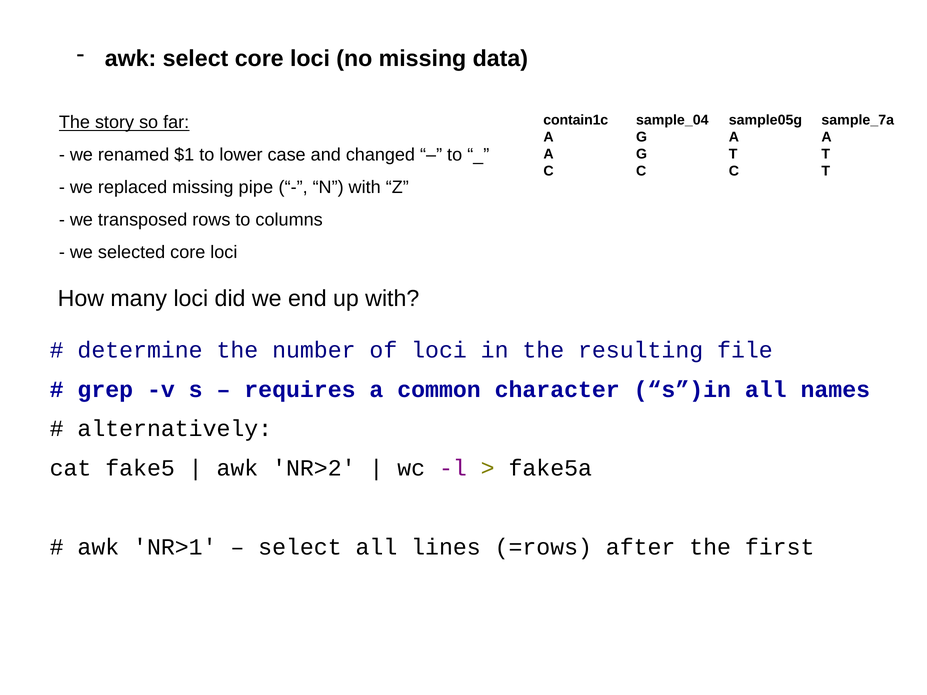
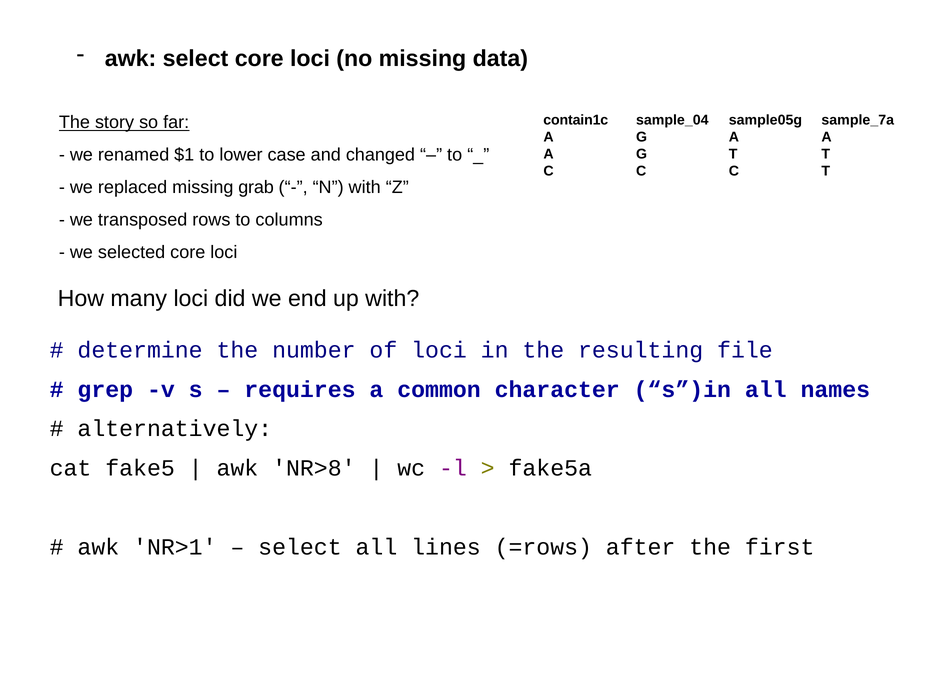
pipe: pipe -> grab
NR>2: NR>2 -> NR>8
